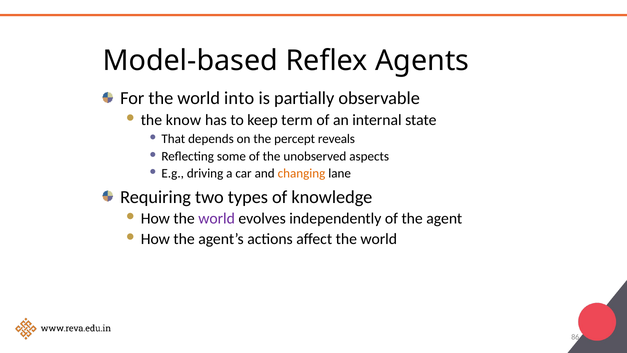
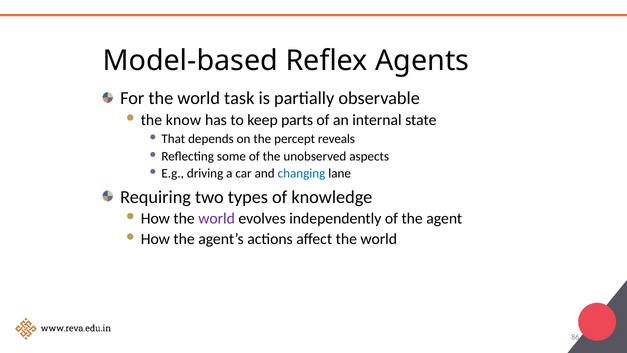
into: into -> task
term: term -> parts
changing colour: orange -> blue
